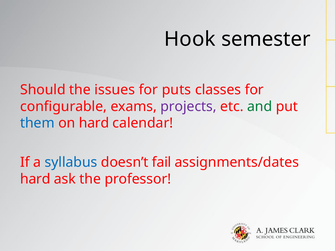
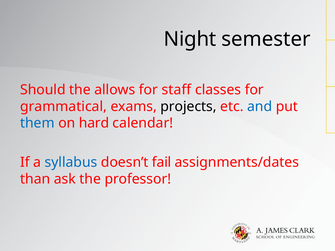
Hook: Hook -> Night
issues: issues -> allows
puts: puts -> staff
configurable: configurable -> grammatical
projects colour: purple -> black
and colour: green -> blue
hard at (35, 179): hard -> than
